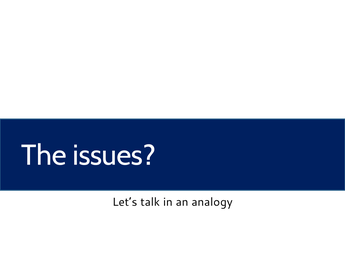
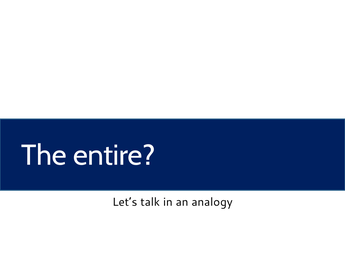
issues: issues -> entire
